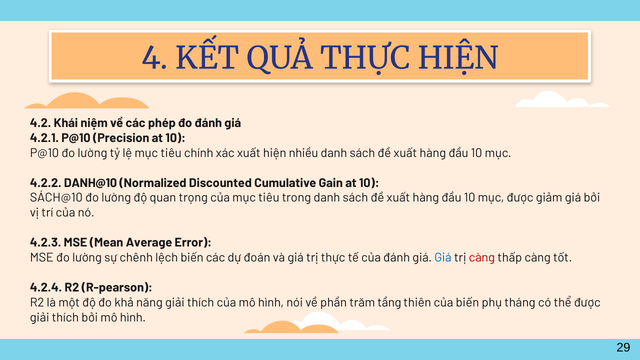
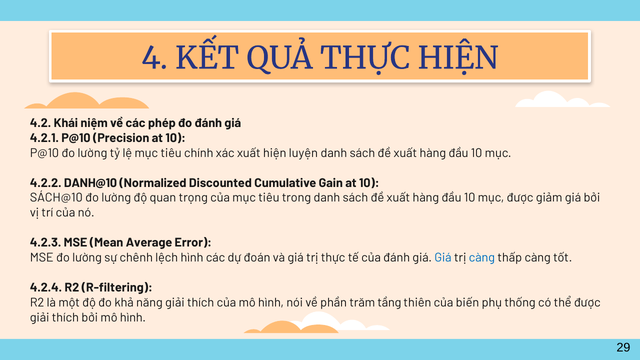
nhiều: nhiều -> luyện
lệch biến: biến -> hình
càng at (482, 258) colour: red -> blue
R-pearson: R-pearson -> R-filtering
tháng: tháng -> thống
